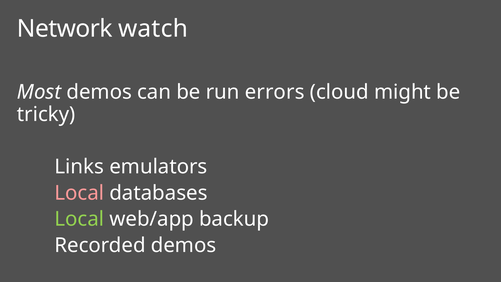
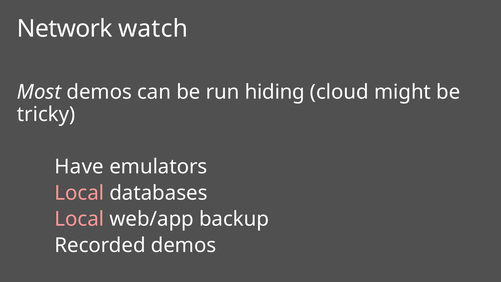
errors: errors -> hiding
Links: Links -> Have
Local at (79, 219) colour: light green -> pink
